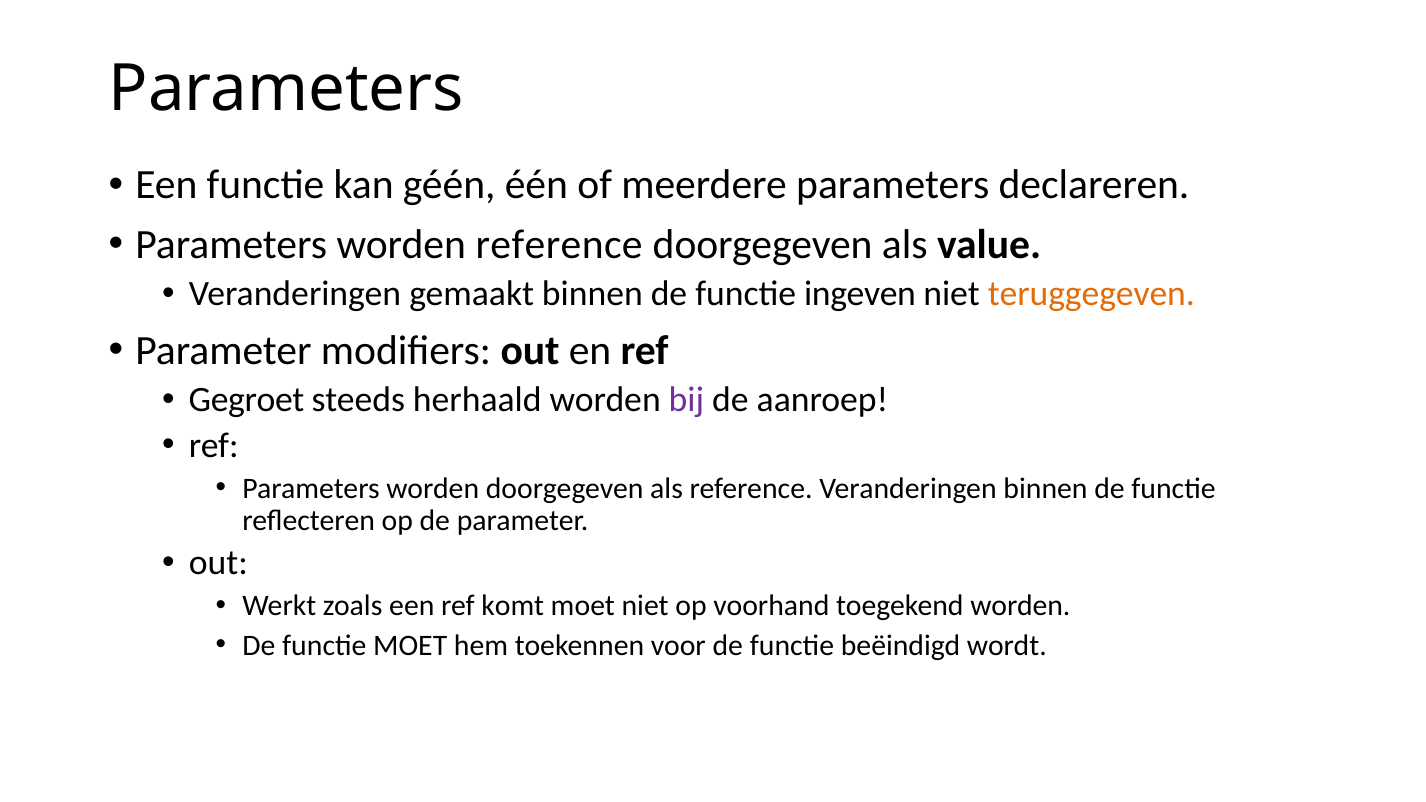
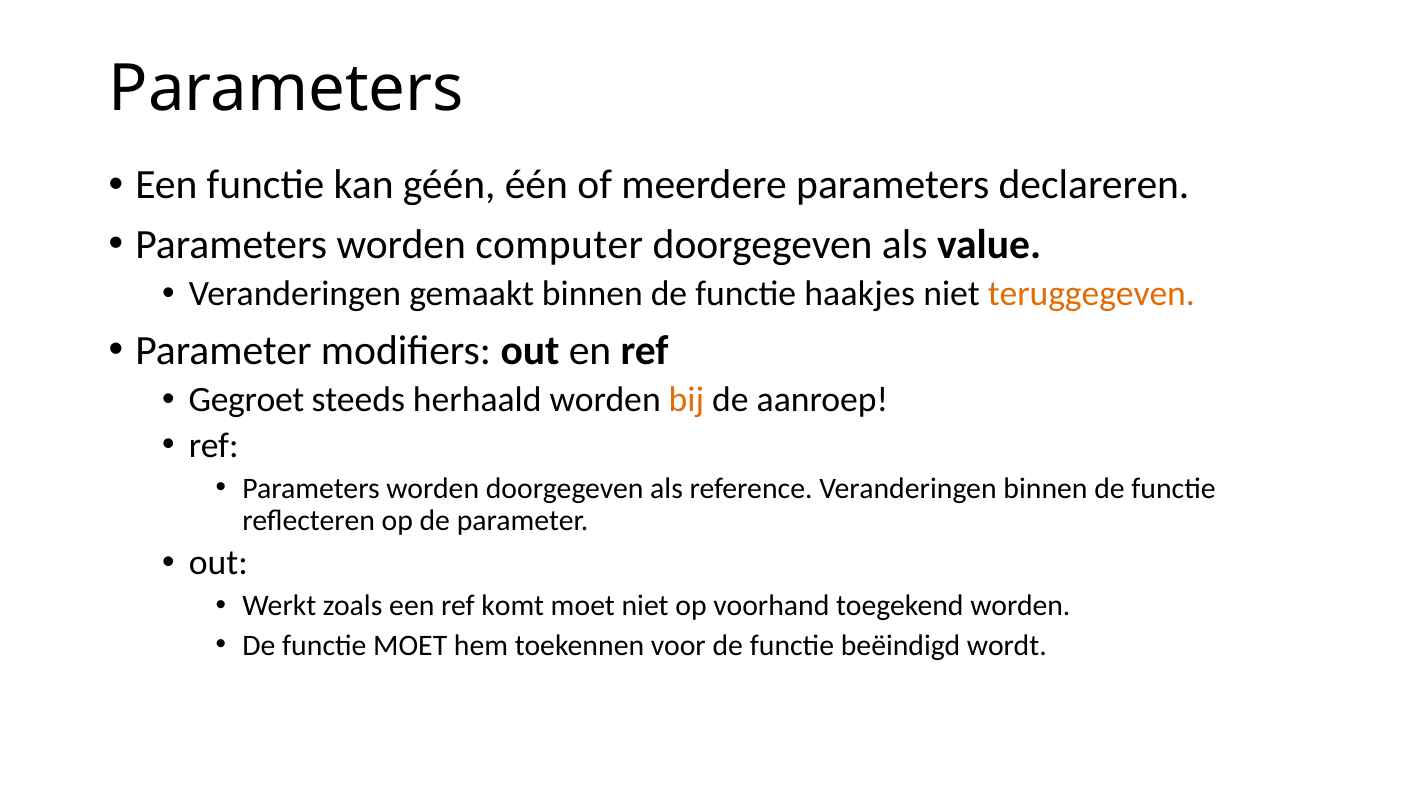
worden reference: reference -> computer
ingeven: ingeven -> haakjes
bij colour: purple -> orange
